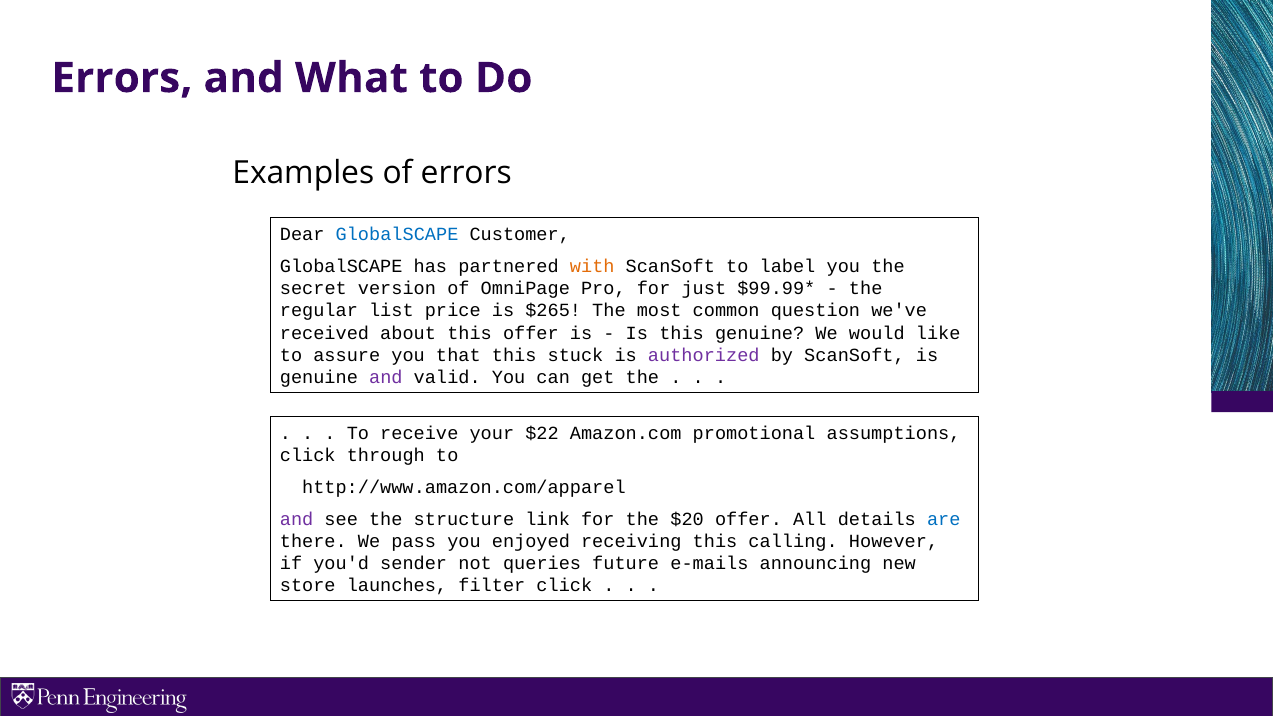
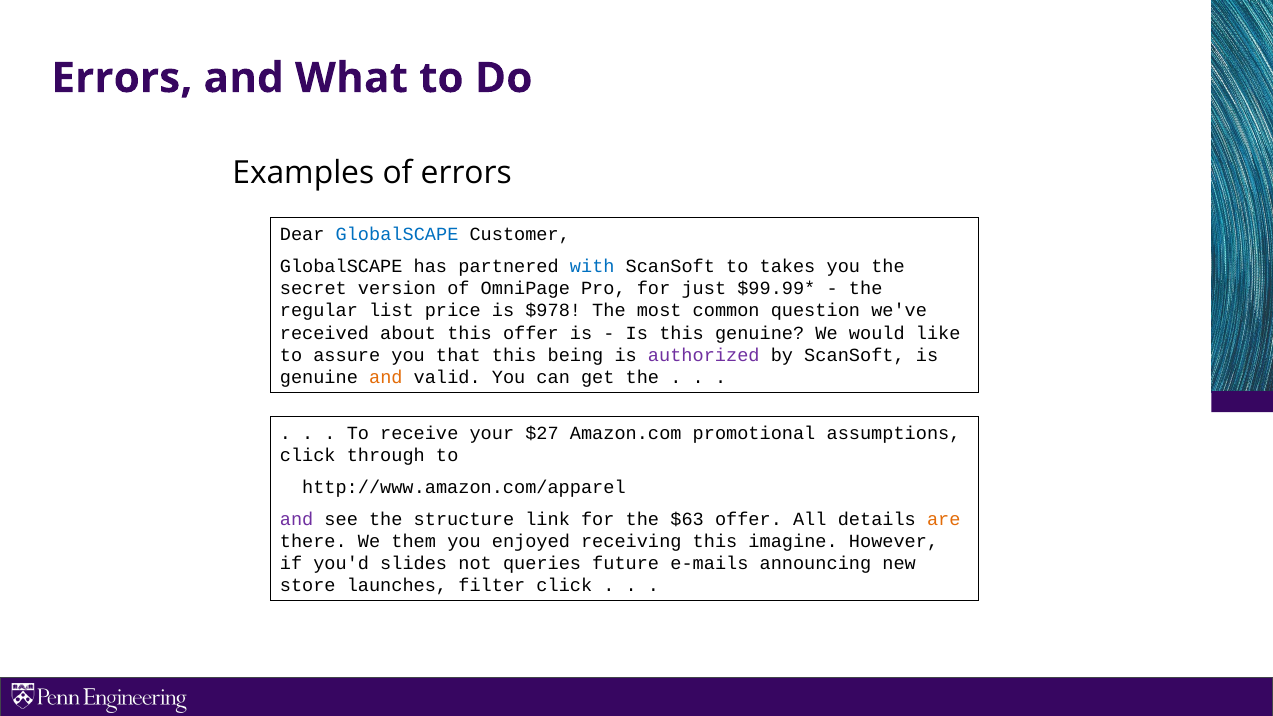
with colour: orange -> blue
label: label -> takes
$265: $265 -> $978
stuck: stuck -> being
and at (386, 378) colour: purple -> orange
$22: $22 -> $27
$20: $20 -> $63
are colour: blue -> orange
pass: pass -> them
calling: calling -> imagine
sender: sender -> slides
